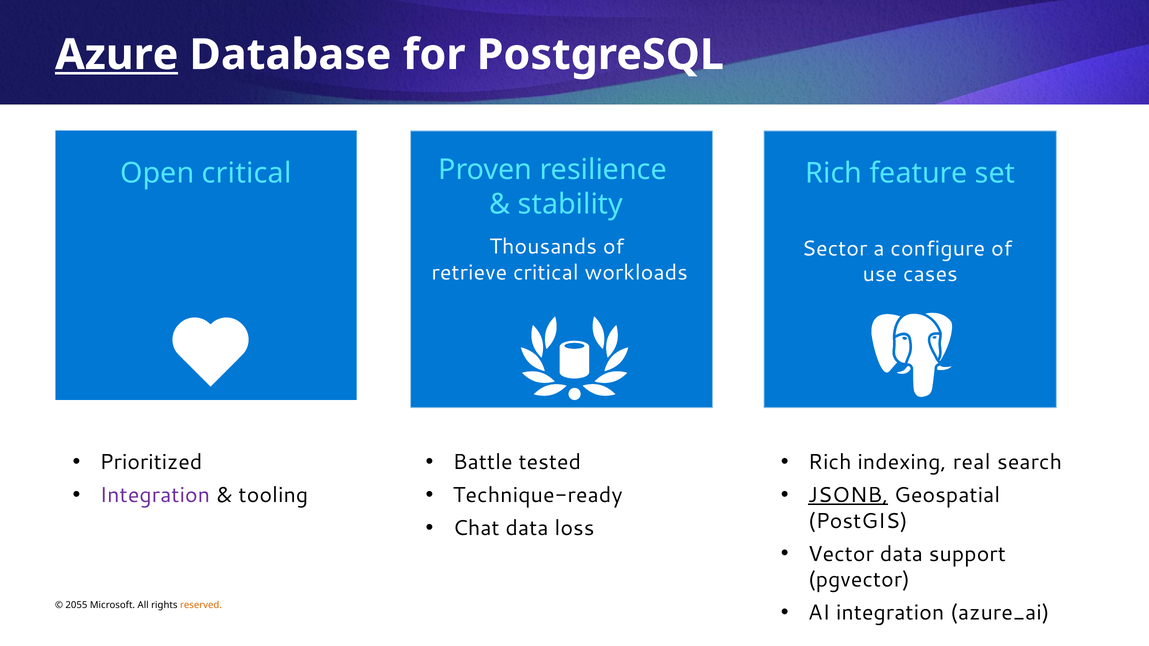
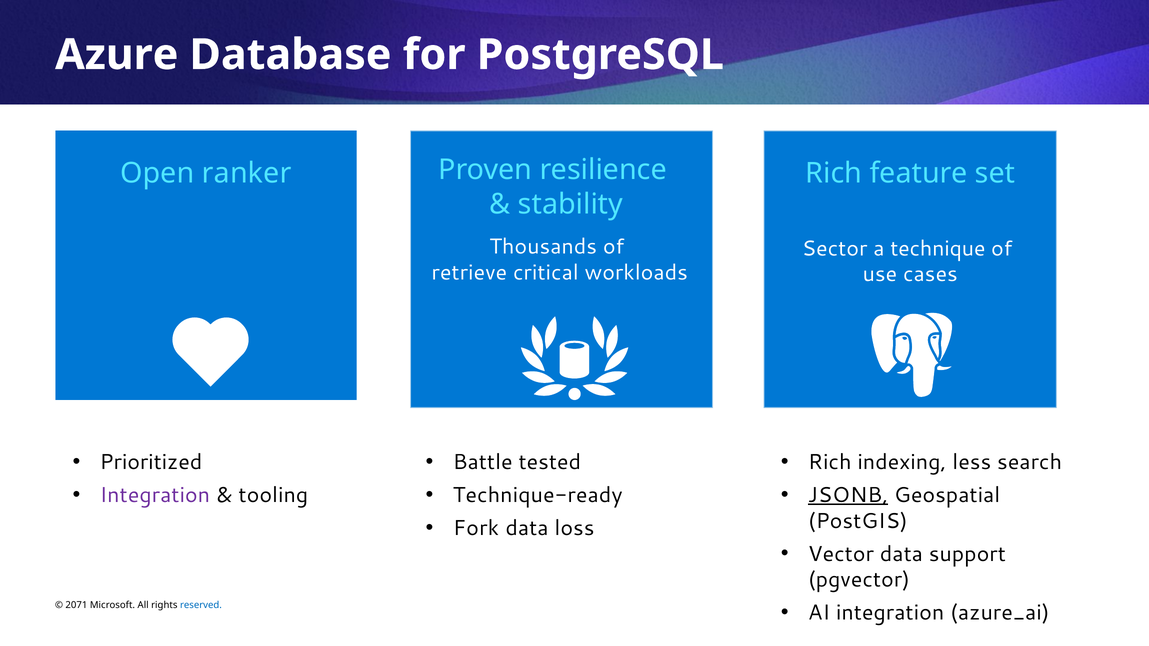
Azure underline: present -> none
Open critical: critical -> ranker
configure: configure -> technique
real: real -> less
Chat: Chat -> Fork
2055: 2055 -> 2071
reserved colour: orange -> blue
